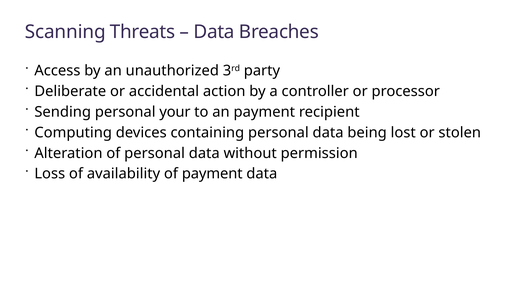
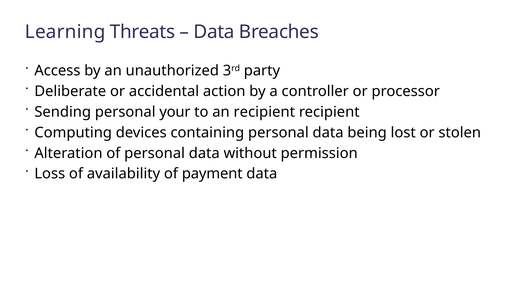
Scanning: Scanning -> Learning
an payment: payment -> recipient
